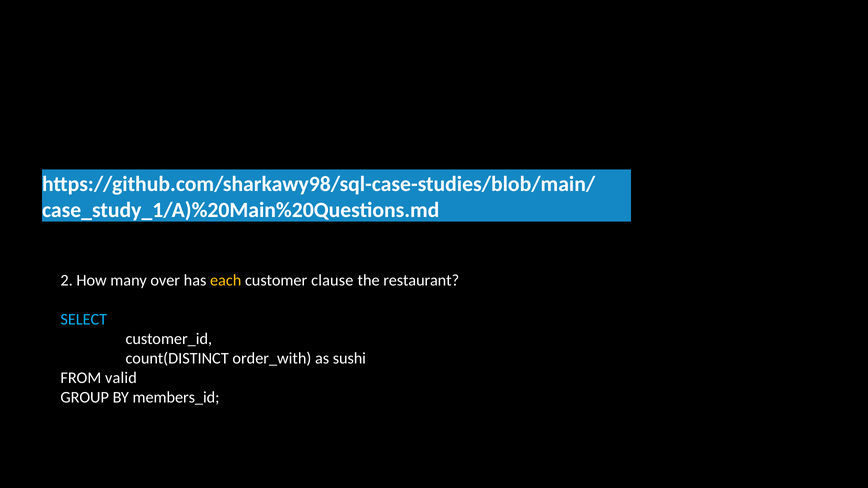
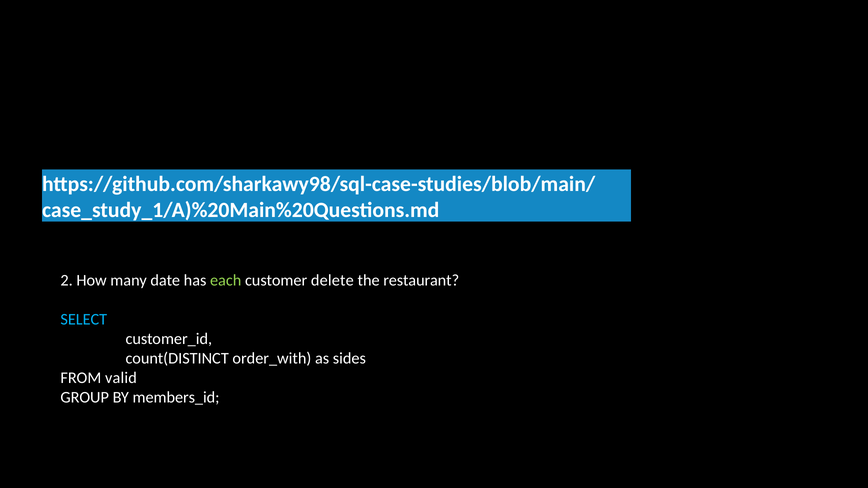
over: over -> date
each colour: yellow -> light green
clause: clause -> delete
sushi: sushi -> sides
